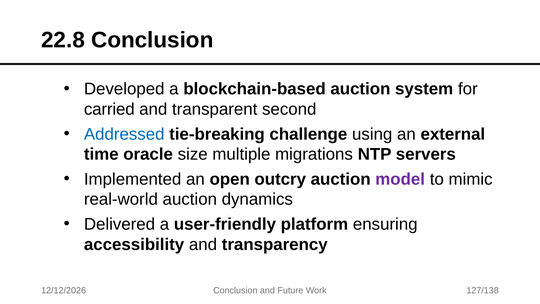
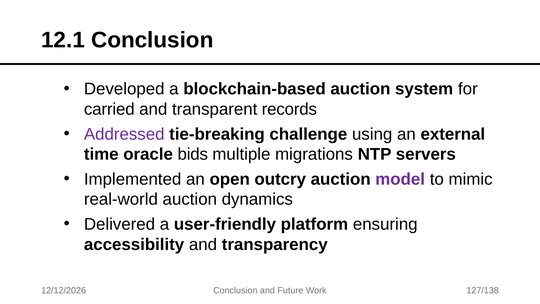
22.8: 22.8 -> 12.1
second: second -> records
Addressed colour: blue -> purple
size: size -> bids
